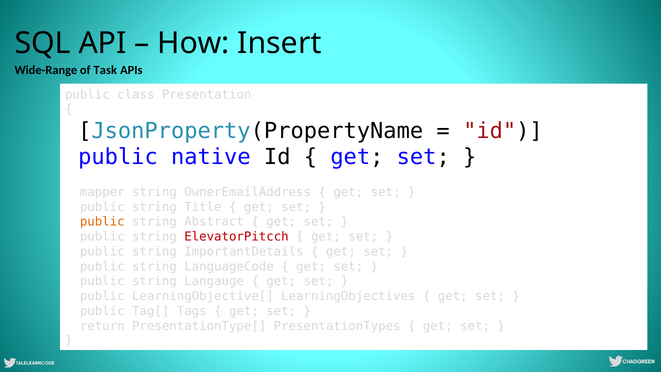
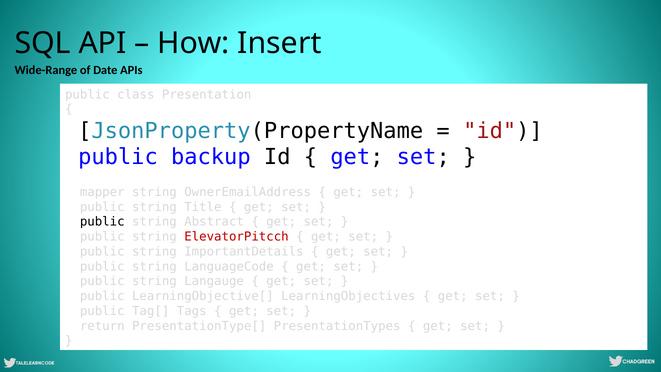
Task: Task -> Date
native: native -> backup
public at (102, 222) colour: orange -> black
